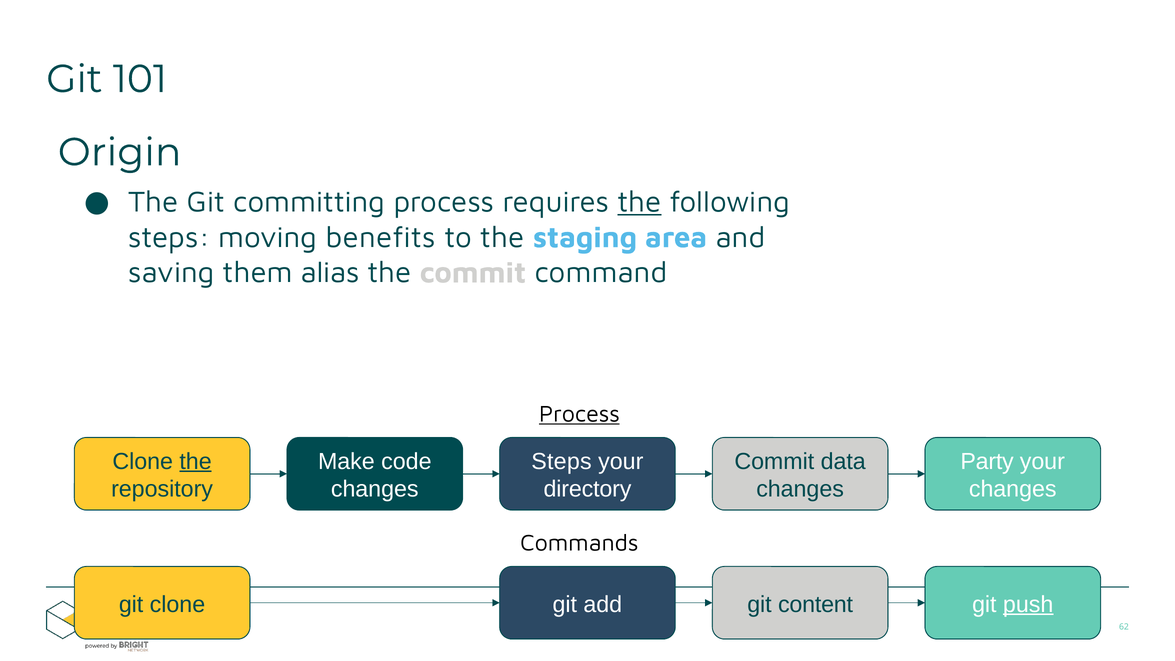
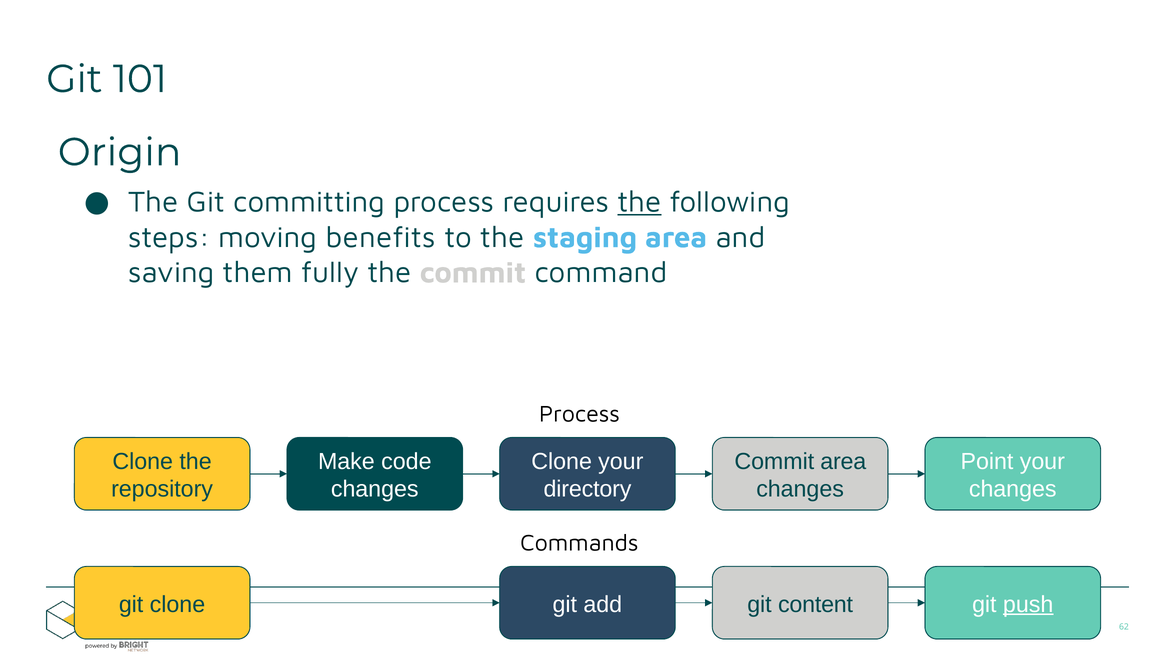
alias: alias -> fully
Process at (579, 414) underline: present -> none
the at (196, 461) underline: present -> none
Steps at (562, 461): Steps -> Clone
Commit data: data -> area
Party: Party -> Point
